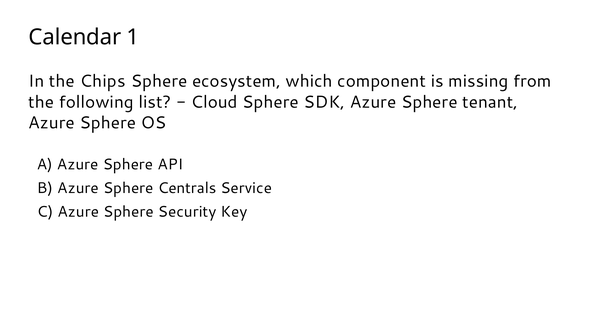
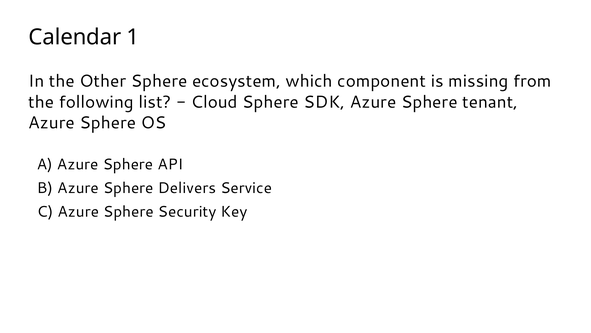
Chips: Chips -> Other
Centrals: Centrals -> Delivers
